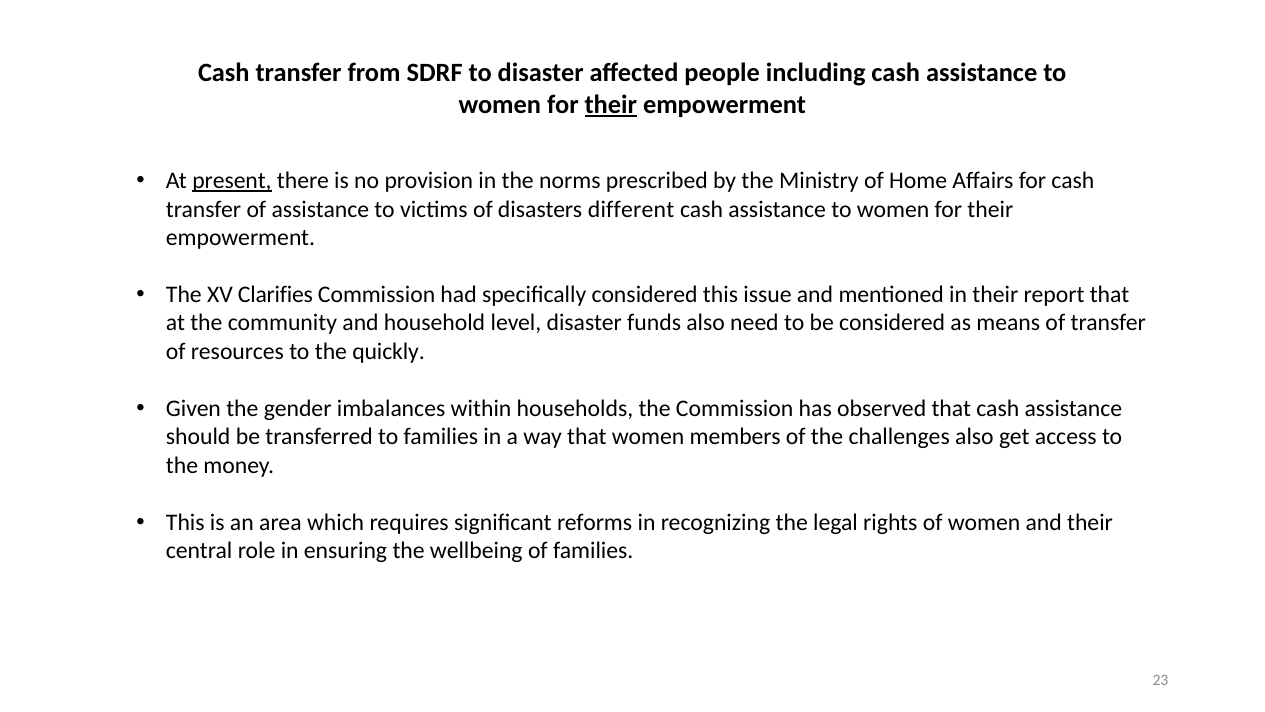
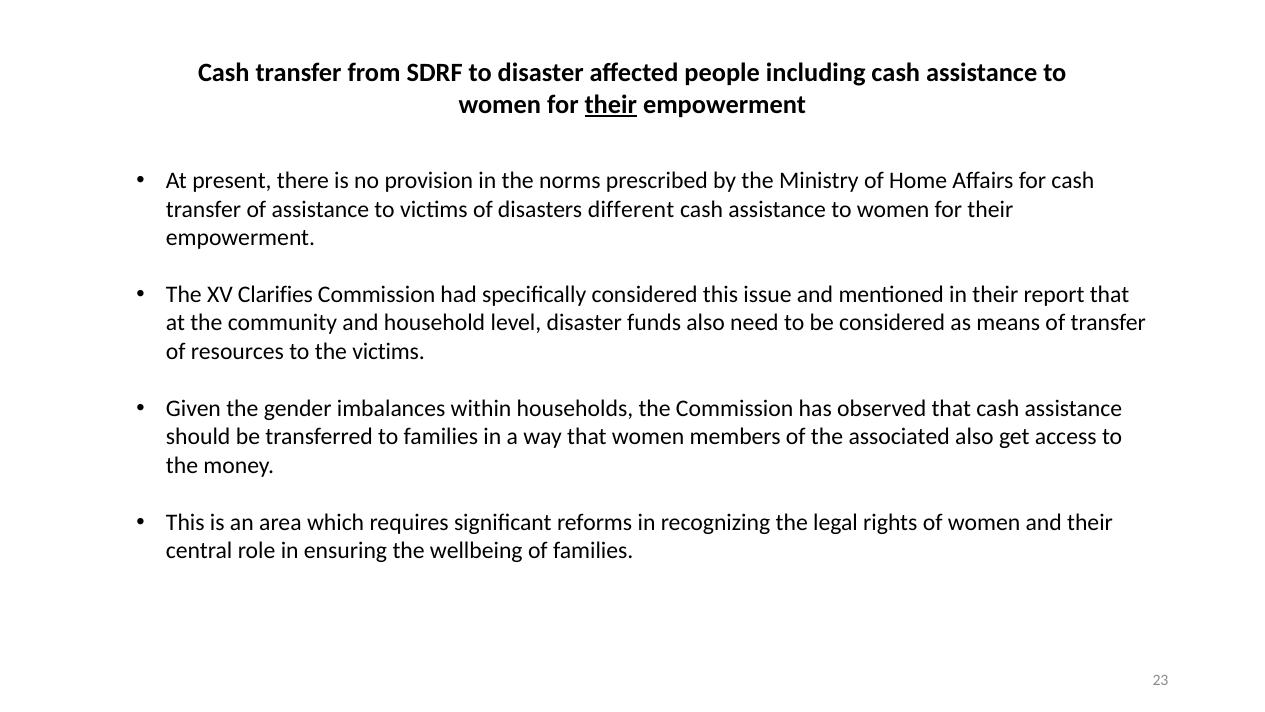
present underline: present -> none
the quickly: quickly -> victims
challenges: challenges -> associated
